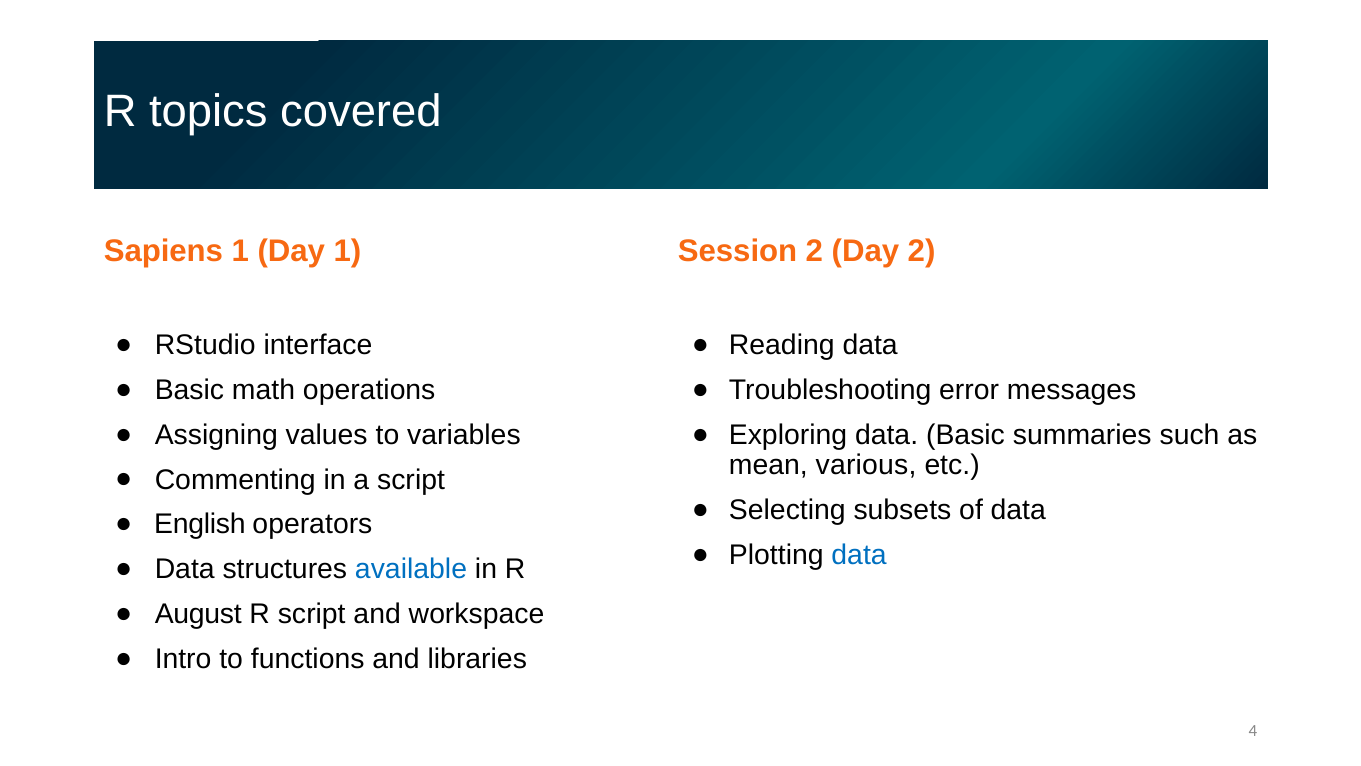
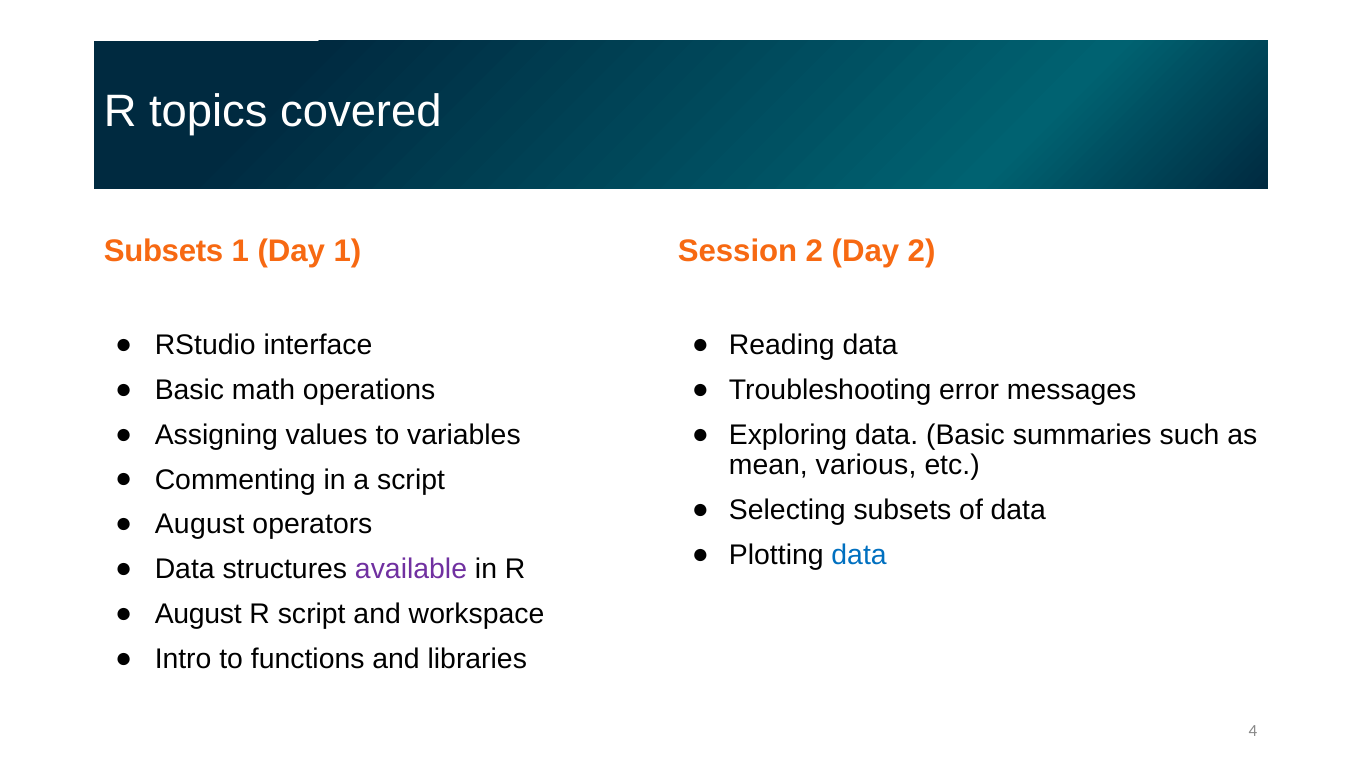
Sapiens at (163, 251): Sapiens -> Subsets
English at (200, 524): English -> August
available colour: blue -> purple
